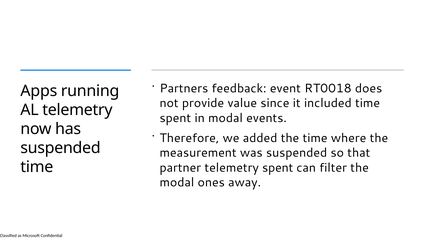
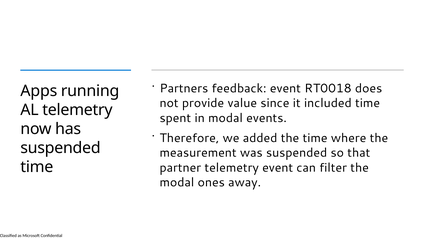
telemetry spent: spent -> event
